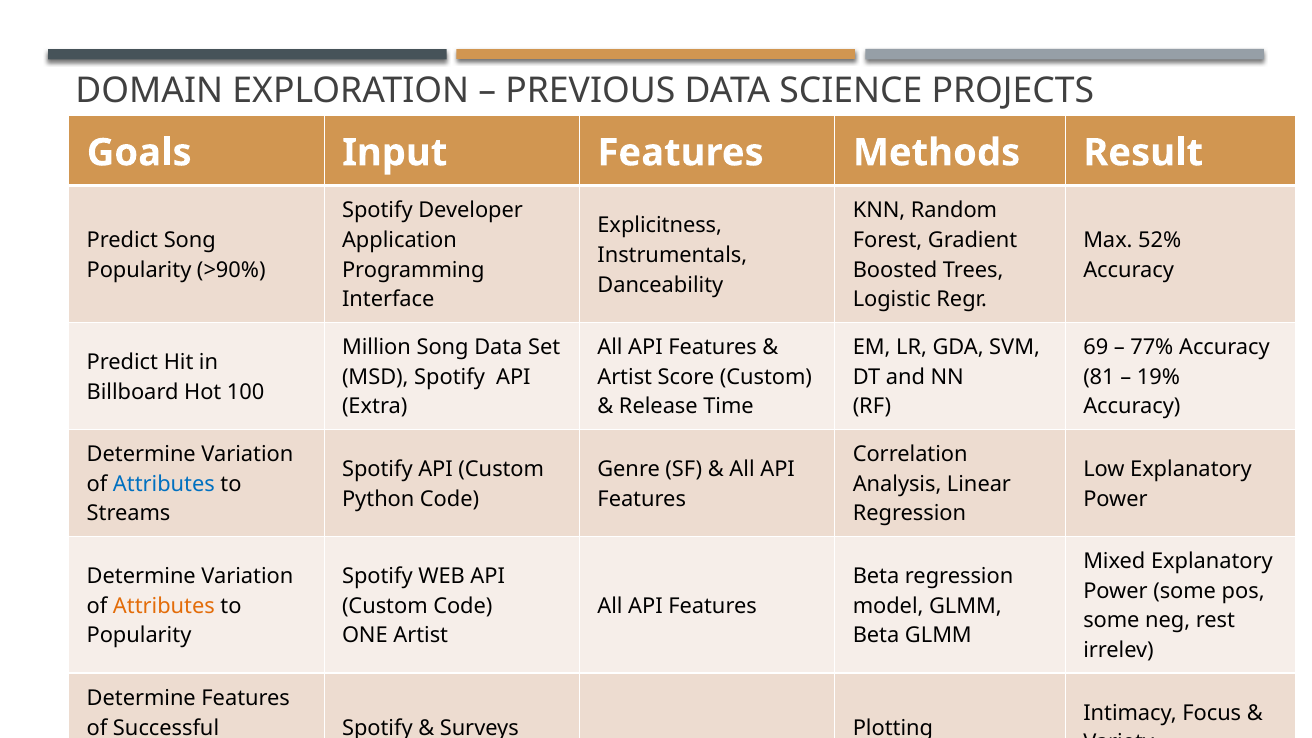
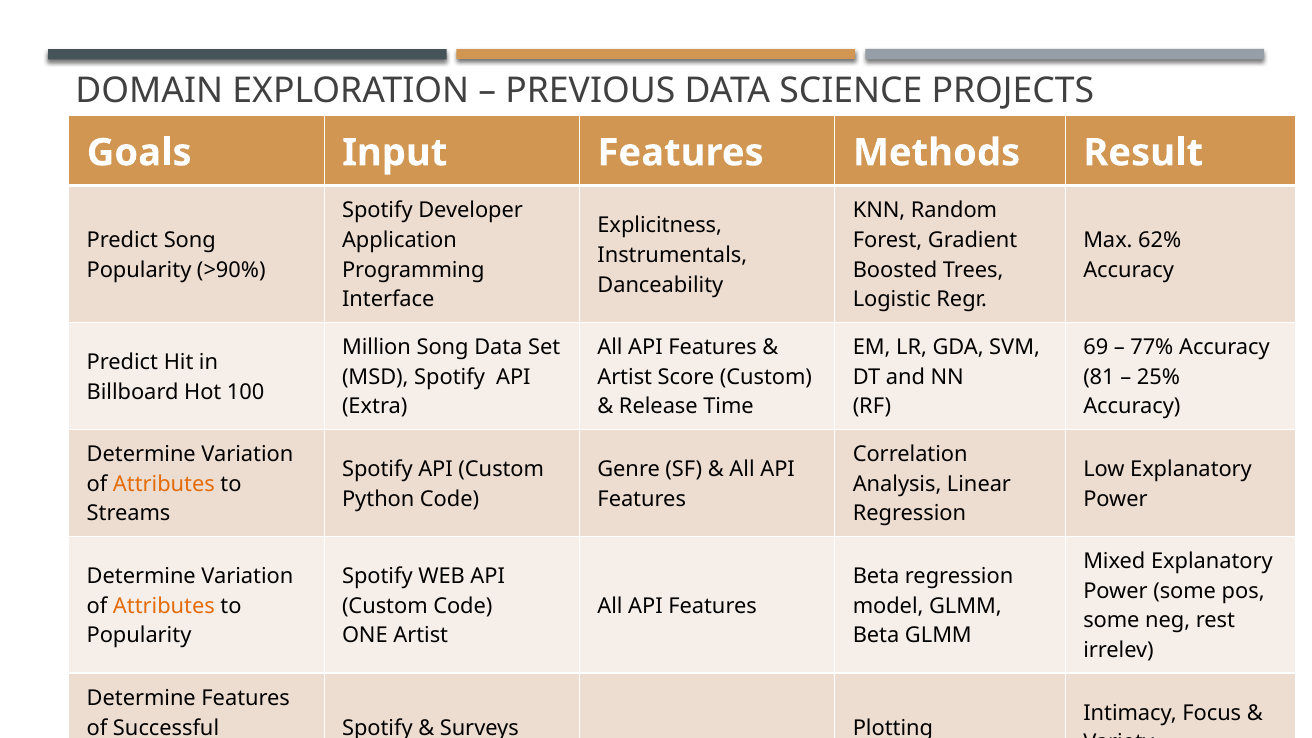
52%: 52% -> 62%
19%: 19% -> 25%
Attributes at (164, 484) colour: blue -> orange
